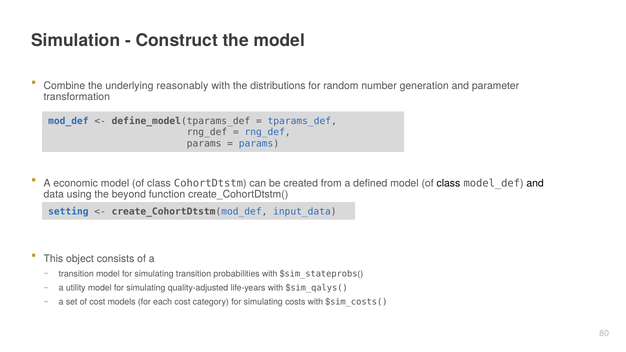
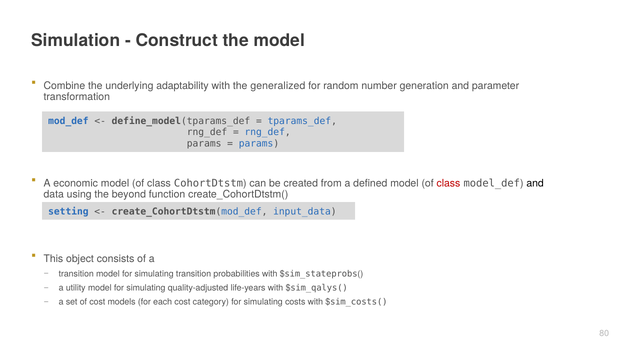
reasonably: reasonably -> adaptability
distributions: distributions -> generalized
class at (448, 183) colour: black -> red
